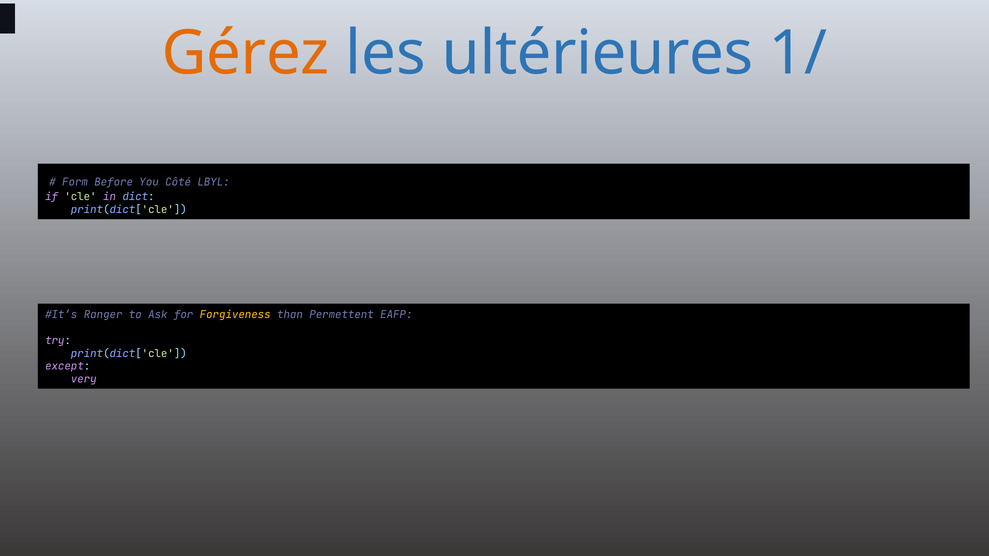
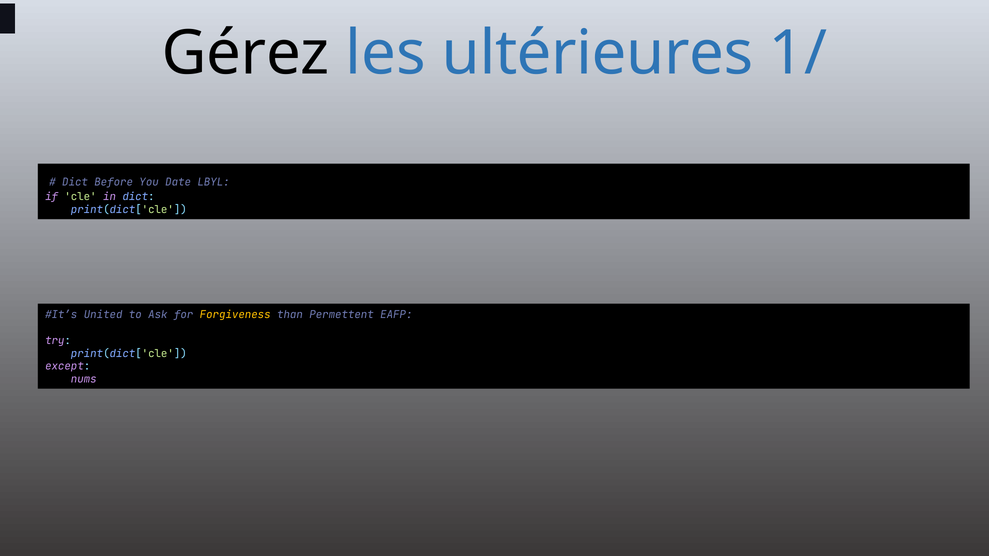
Gérez colour: orange -> black
Form at (75, 182): Form -> Dict
Côté: Côté -> Date
Ranger: Ranger -> United
very: very -> nums
